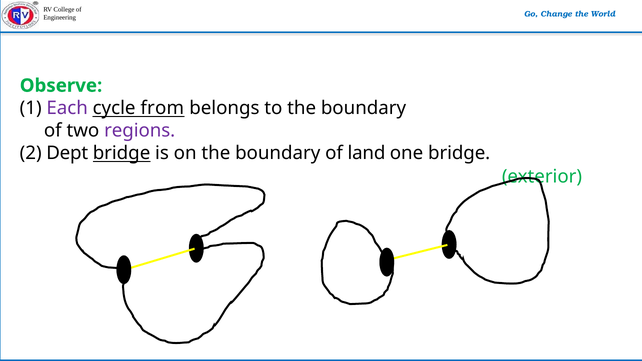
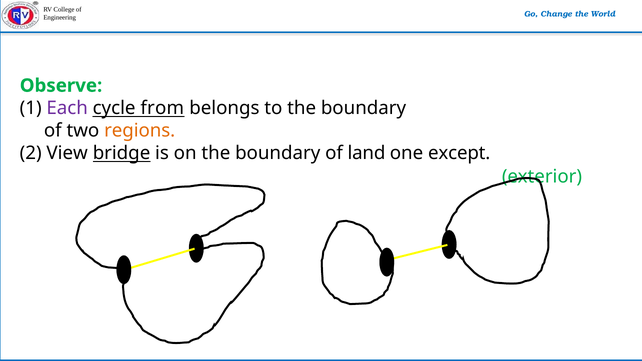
regions colour: purple -> orange
Dept: Dept -> View
one bridge: bridge -> except
